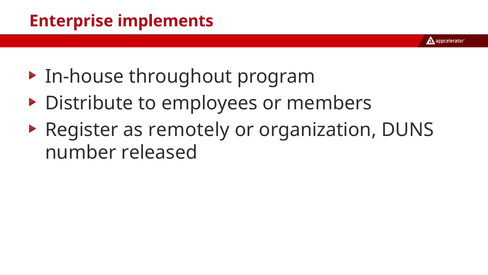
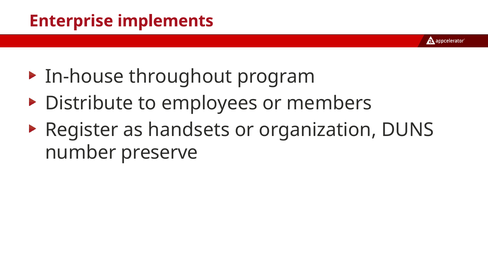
remotely: remotely -> handsets
released: released -> preserve
